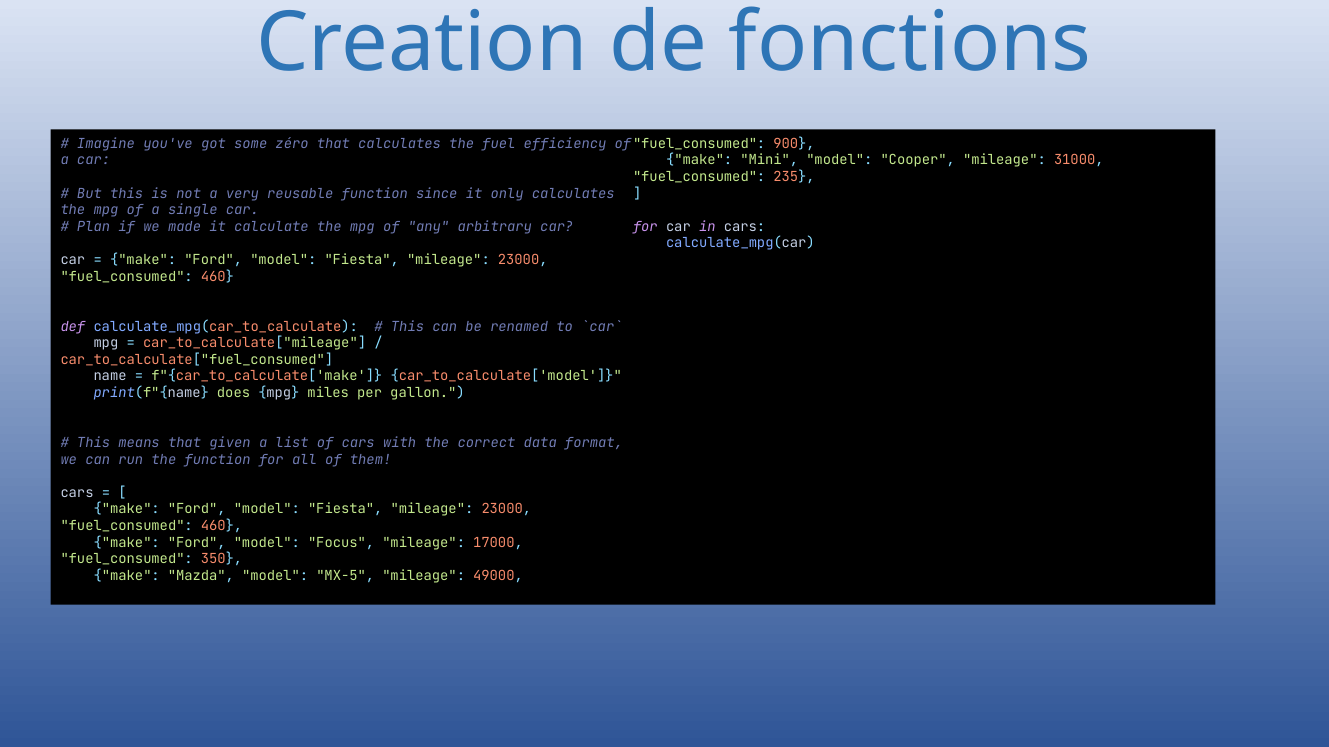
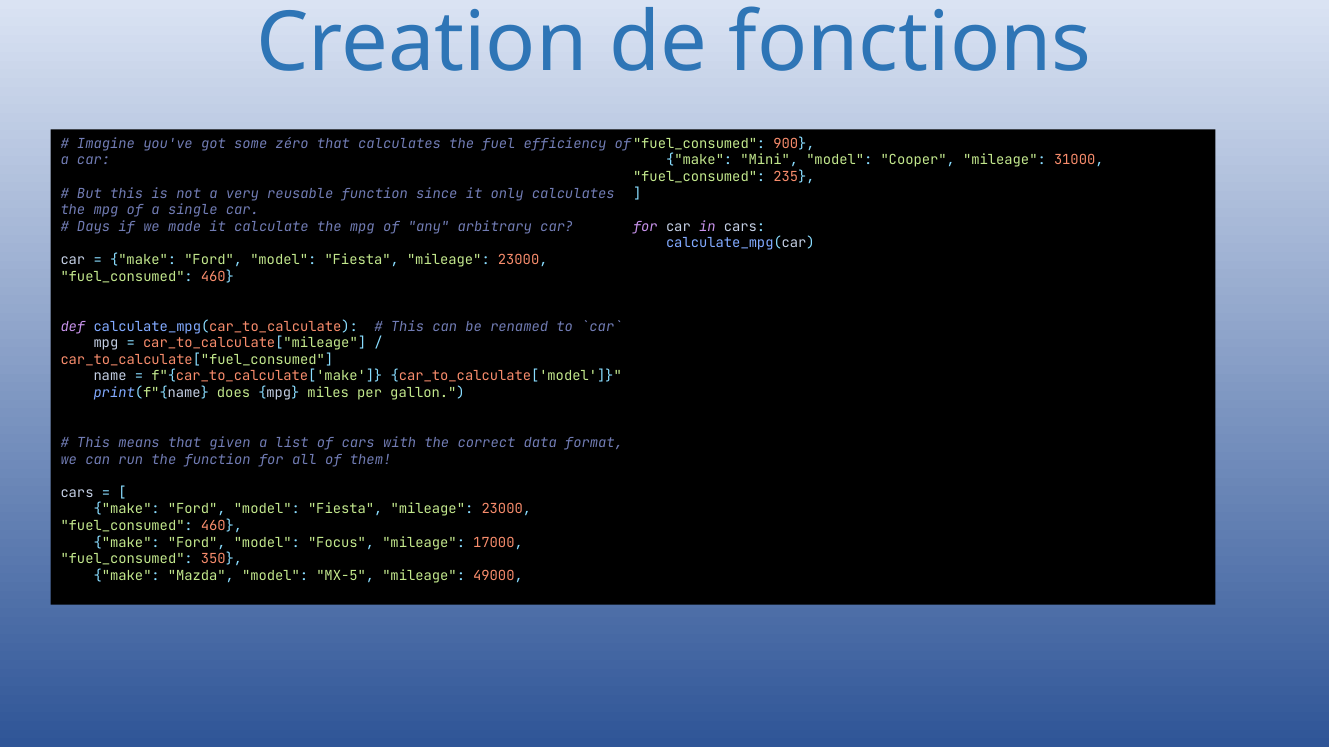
Plan: Plan -> Days
